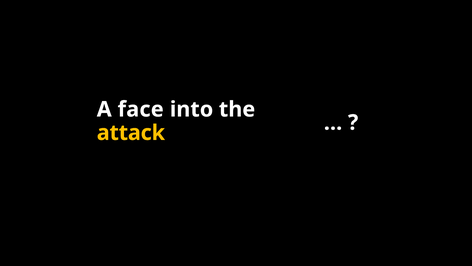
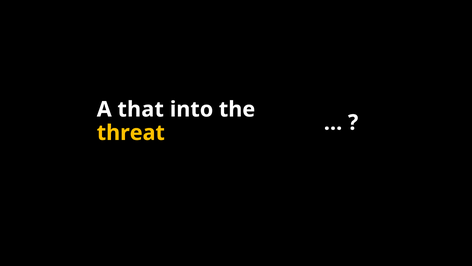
face: face -> that
attack: attack -> threat
